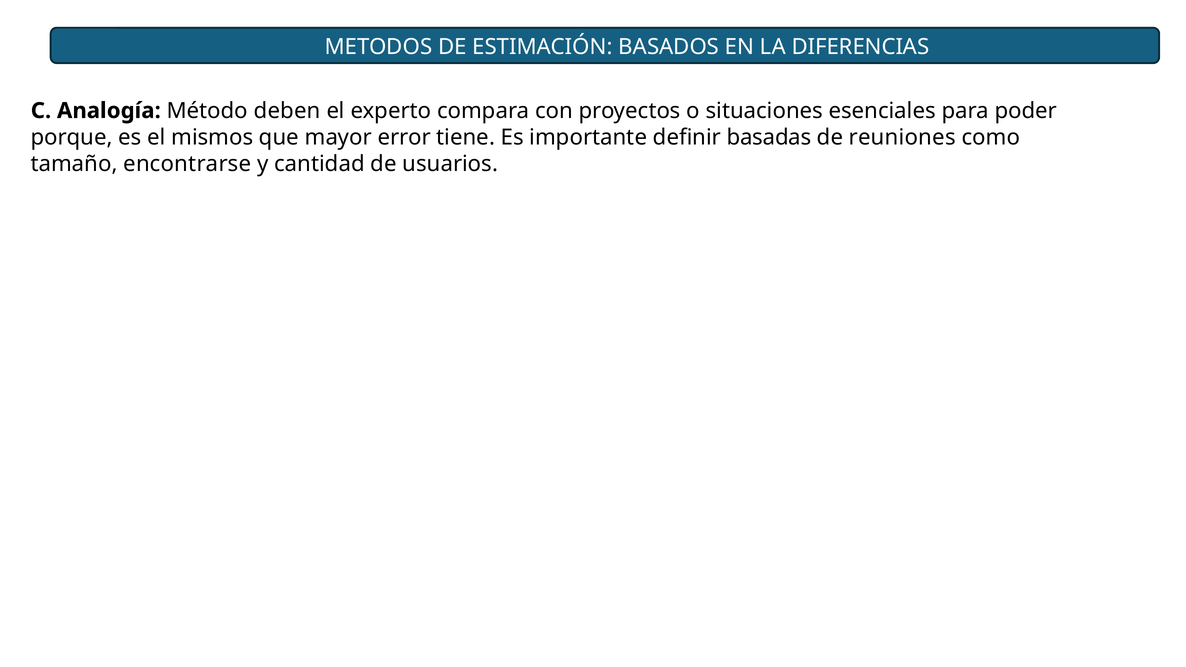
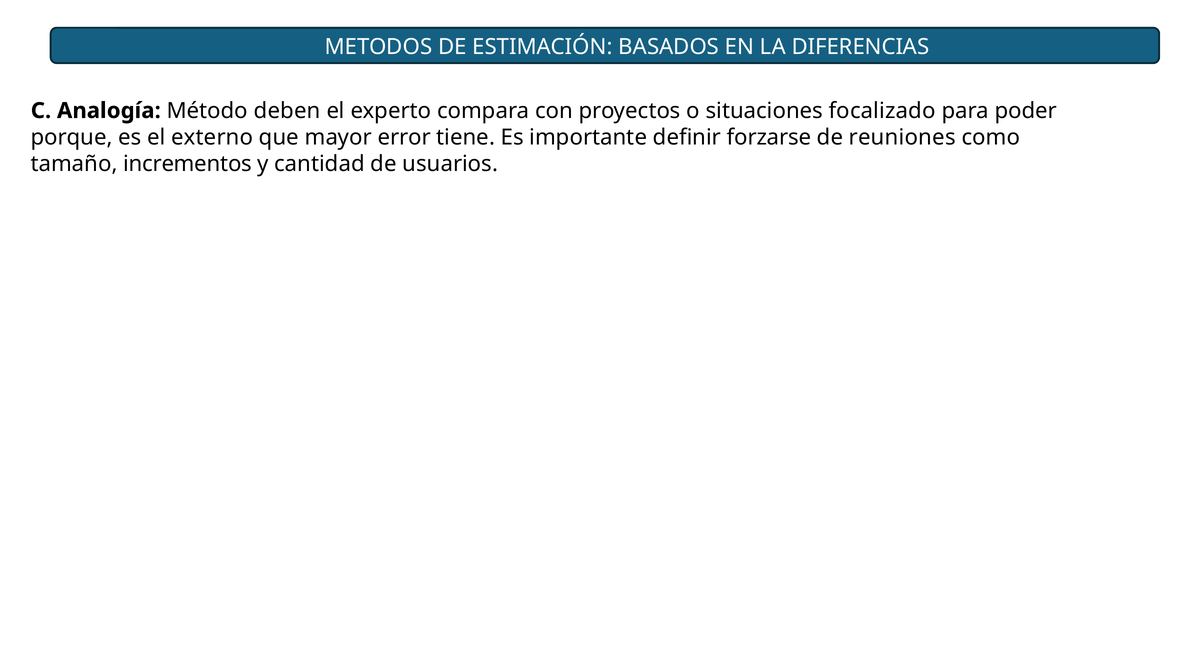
esenciales: esenciales -> focalizado
mismos: mismos -> externo
basadas: basadas -> forzarse
encontrarse: encontrarse -> incrementos
